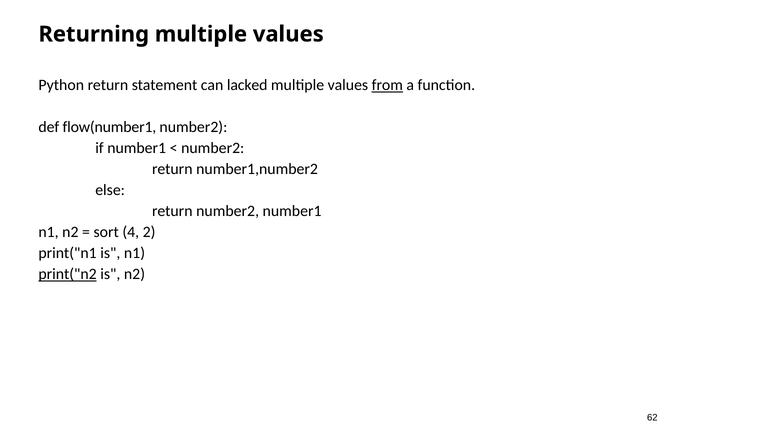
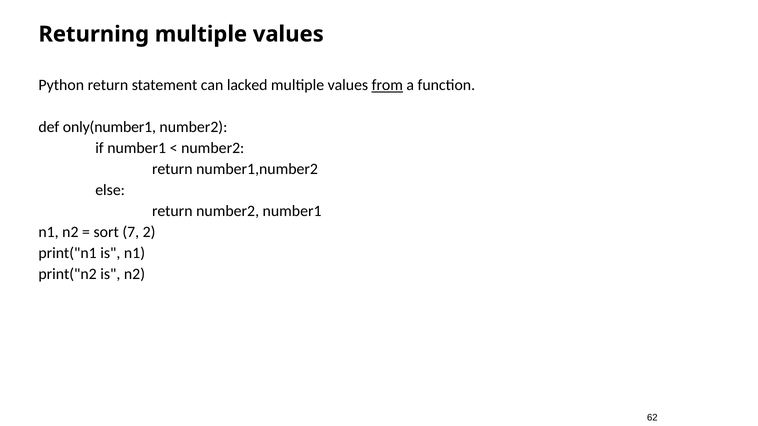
flow(number1: flow(number1 -> only(number1
4: 4 -> 7
print("n2 underline: present -> none
